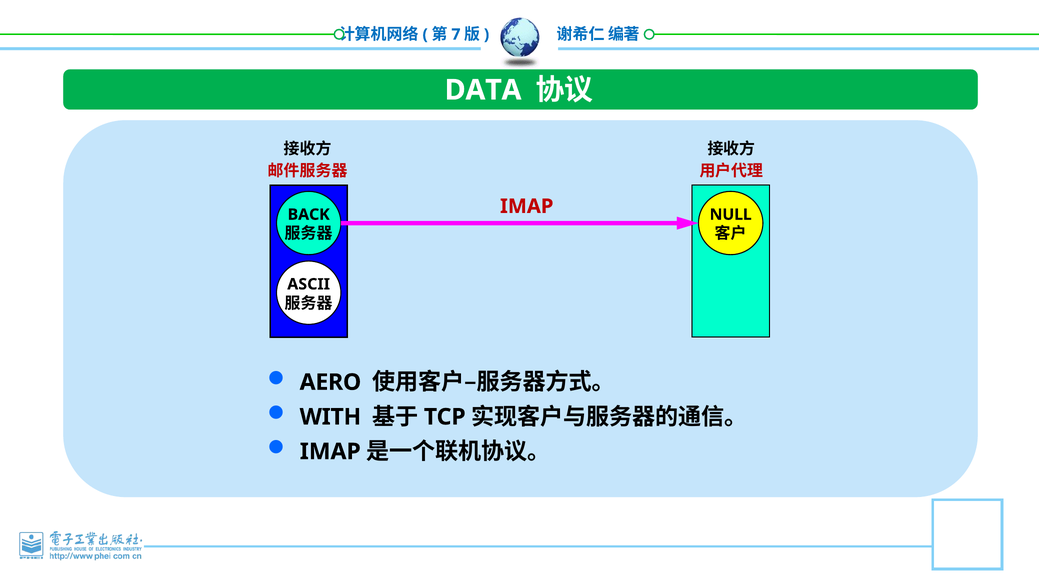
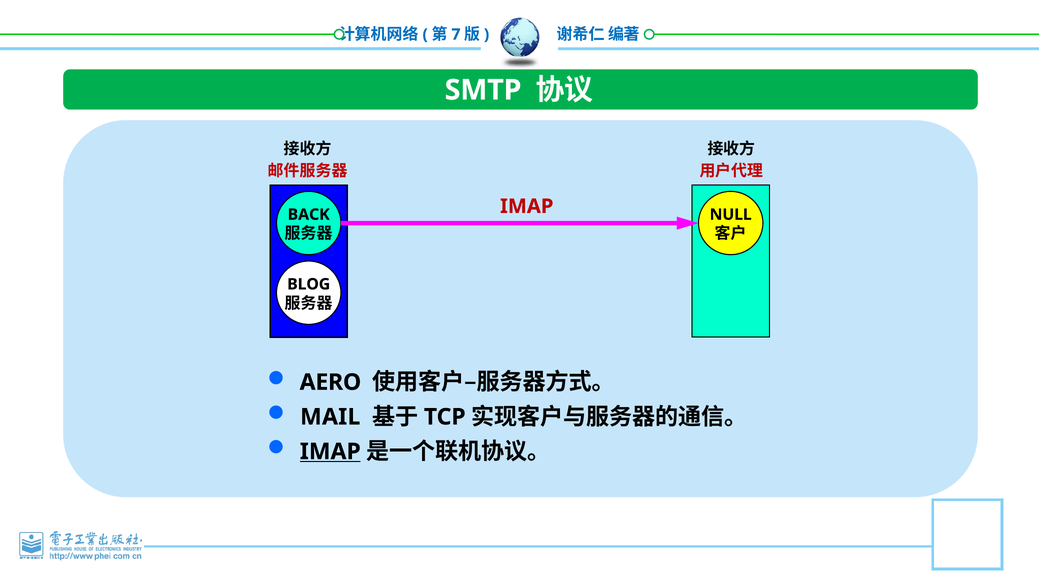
DATA: DATA -> SMTP
ASCII: ASCII -> BLOG
WITH: WITH -> MAIL
IMAP at (330, 451) underline: none -> present
